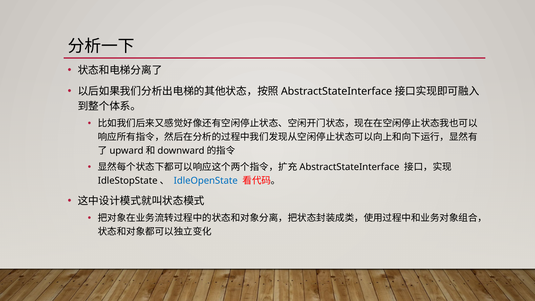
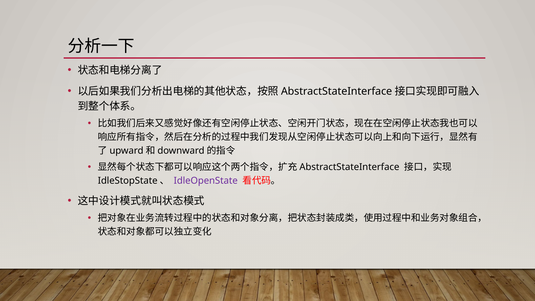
IdleOpenState colour: blue -> purple
